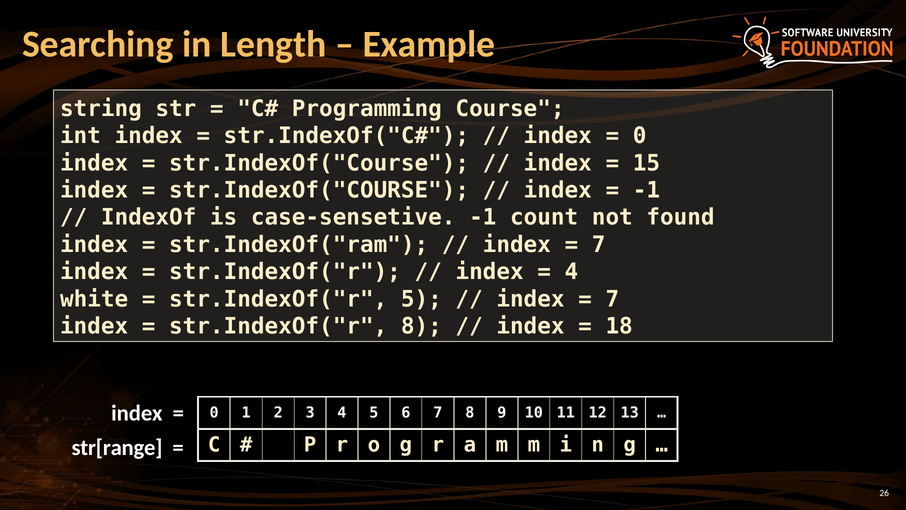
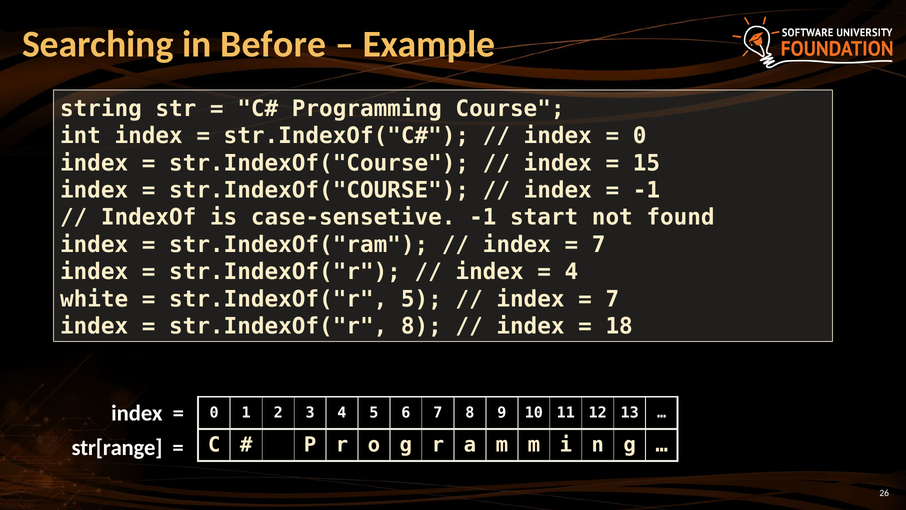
Length: Length -> Before
count: count -> start
